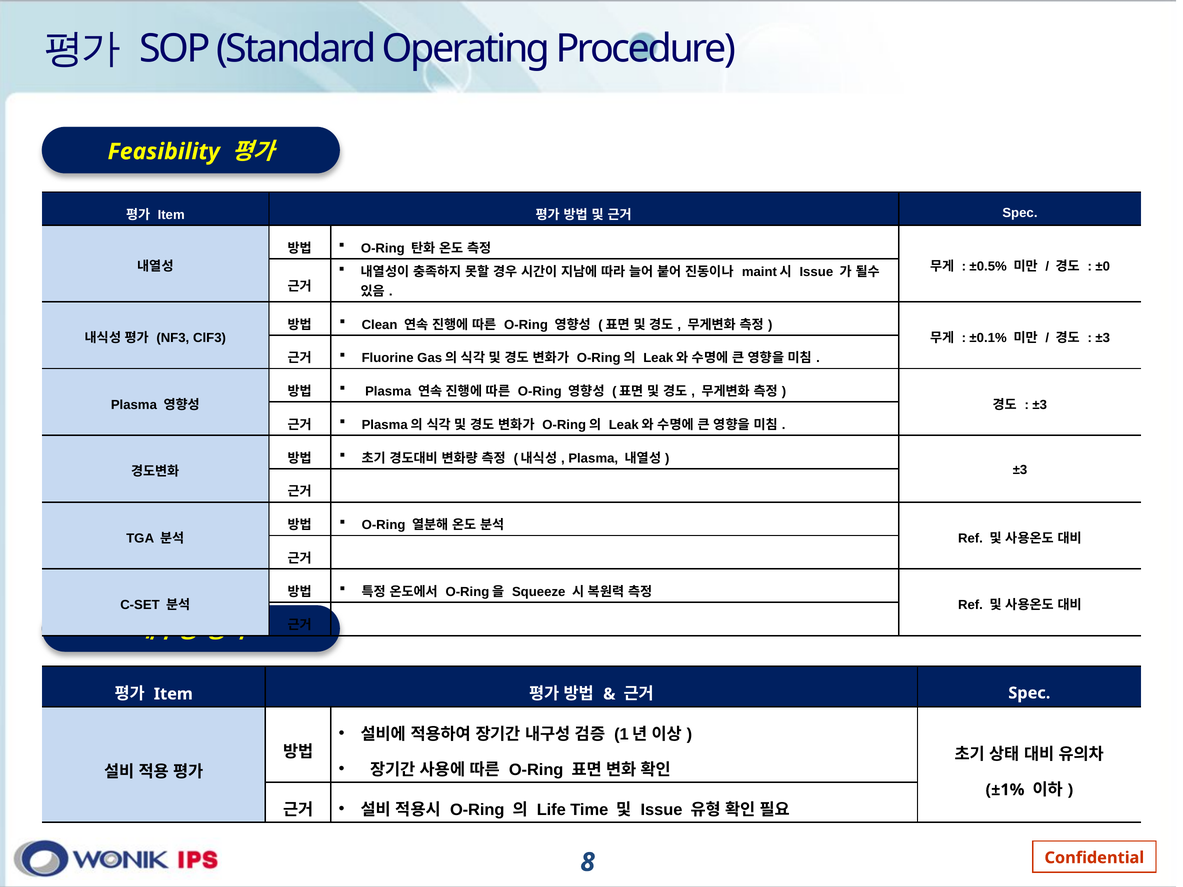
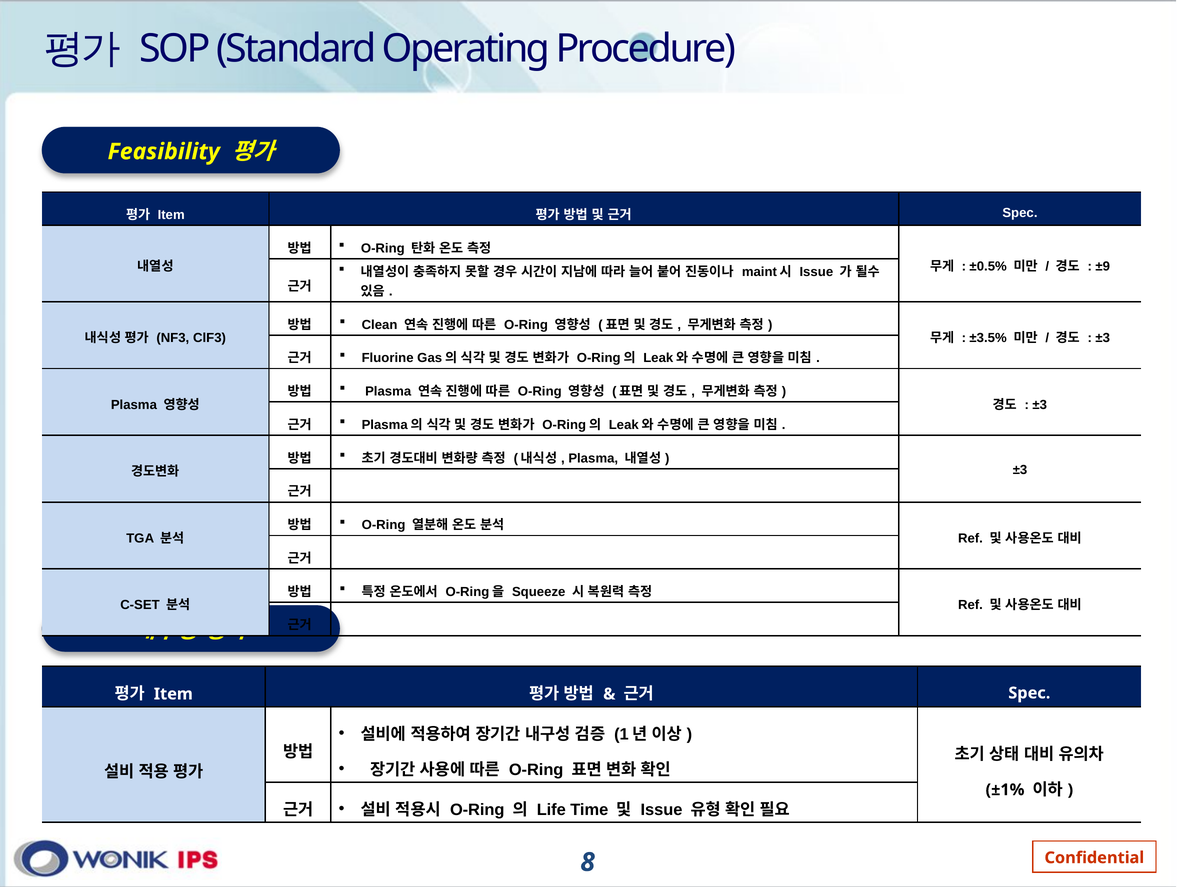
±0: ±0 -> ±9
±0.1%: ±0.1% -> ±3.5%
